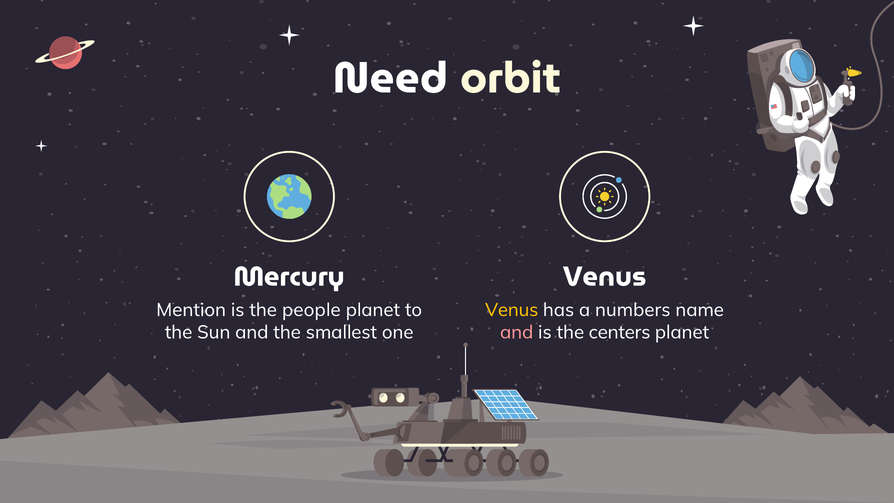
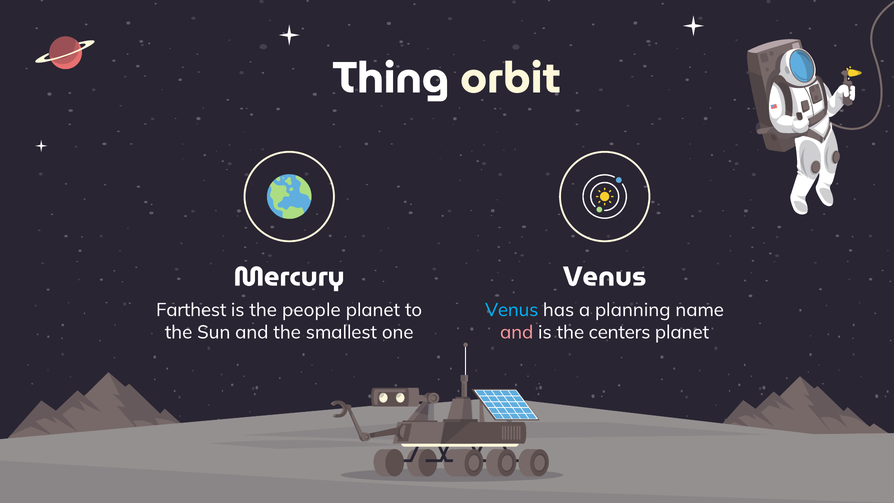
Need: Need -> Thing
Mention: Mention -> Farthest
Venus at (512, 310) colour: yellow -> light blue
numbers: numbers -> planning
